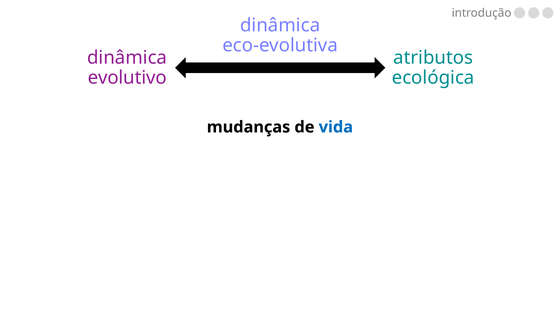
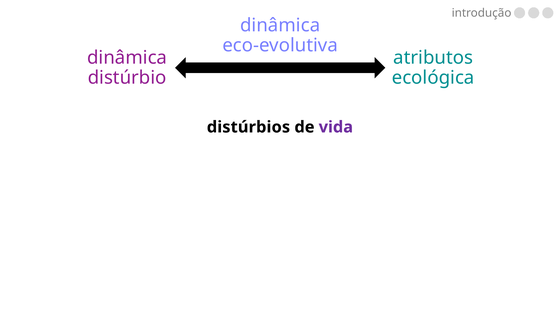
evolutivo: evolutivo -> distúrbio
mudanças: mudanças -> distúrbios
vida colour: blue -> purple
